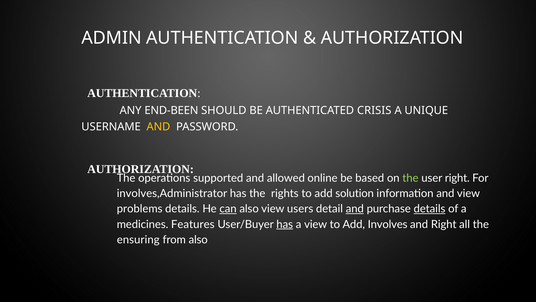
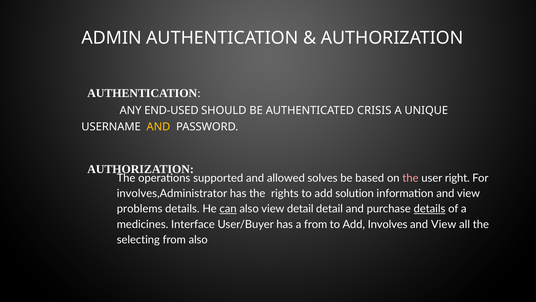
END-BEEN: END-BEEN -> END-USED
online: online -> solves
the at (410, 178) colour: light green -> pink
view users: users -> detail
and at (355, 209) underline: present -> none
Features: Features -> Interface
has at (285, 224) underline: present -> none
a view: view -> from
Right at (444, 224): Right -> View
ensuring: ensuring -> selecting
